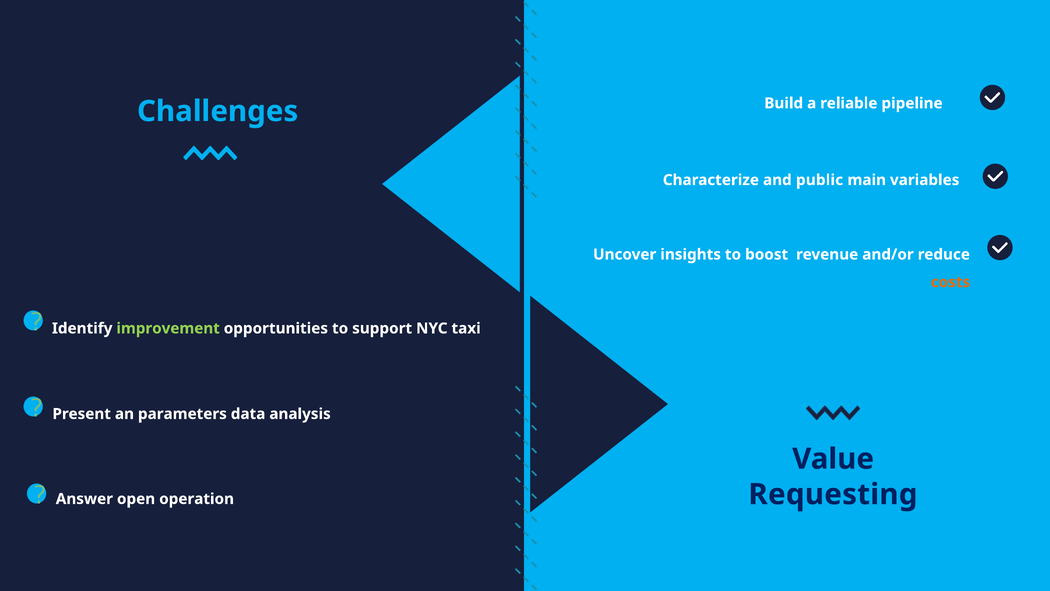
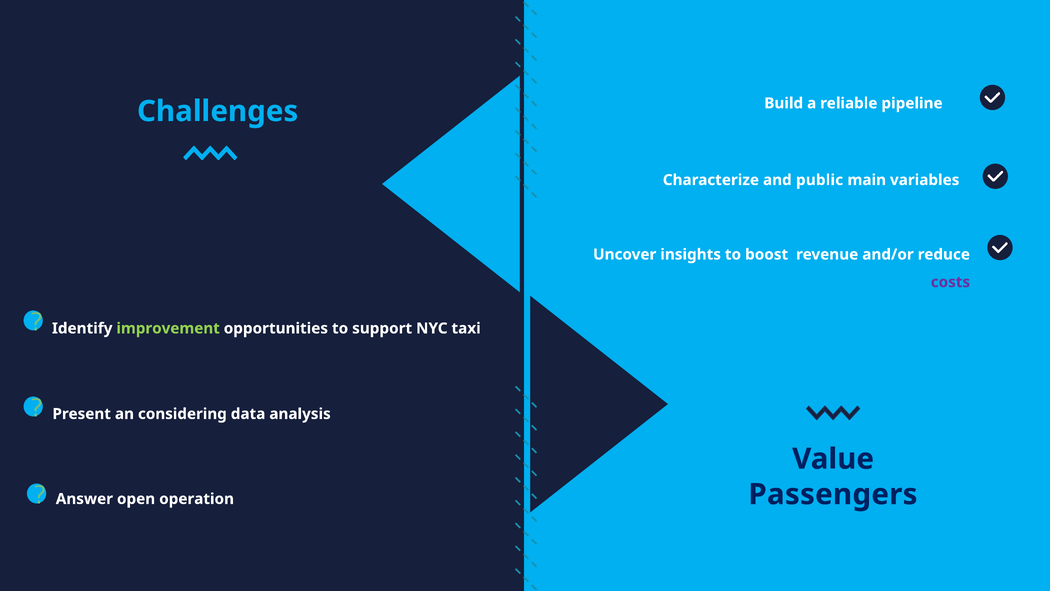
costs colour: orange -> purple
parameters: parameters -> considering
Requesting: Requesting -> Passengers
